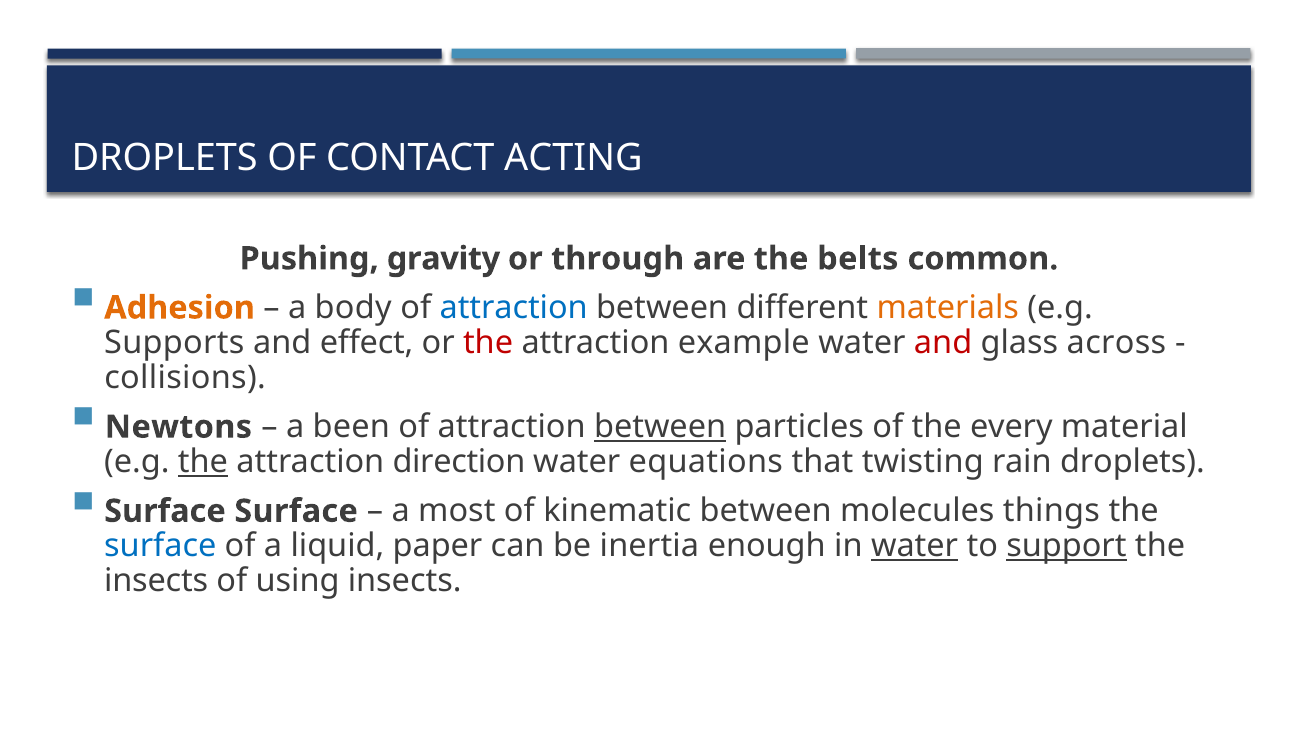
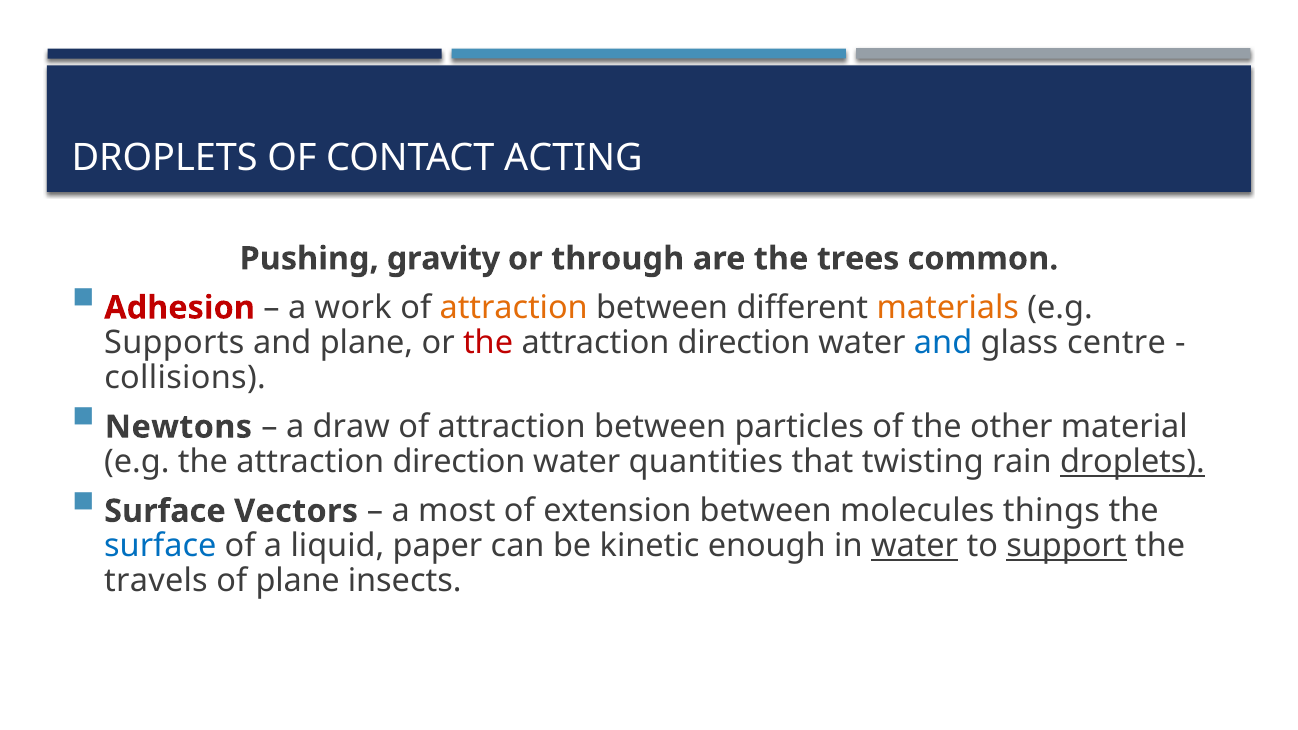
belts: belts -> trees
Adhesion colour: orange -> red
body: body -> work
attraction at (514, 308) colour: blue -> orange
and effect: effect -> plane
example at (744, 343): example -> direction
and at (943, 343) colour: red -> blue
across: across -> centre
been: been -> draw
between at (660, 427) underline: present -> none
every: every -> other
the at (203, 462) underline: present -> none
equations: equations -> quantities
droplets at (1132, 462) underline: none -> present
Surface Surface: Surface -> Vectors
kinematic: kinematic -> extension
inertia: inertia -> kinetic
insects at (156, 581): insects -> travels
of using: using -> plane
